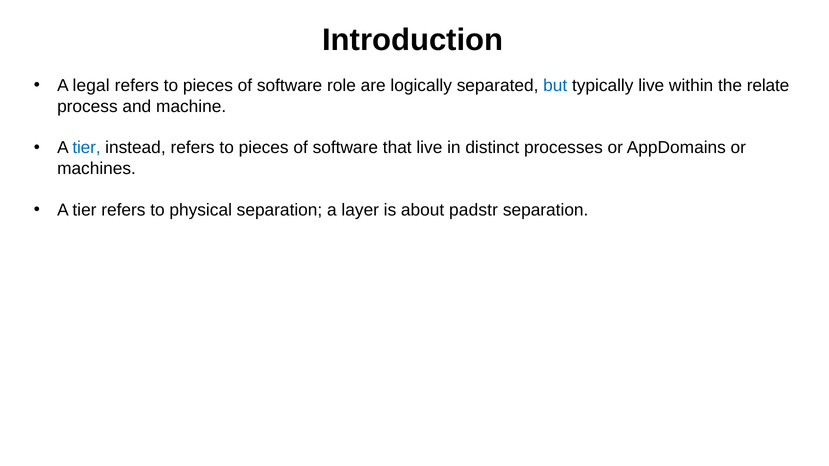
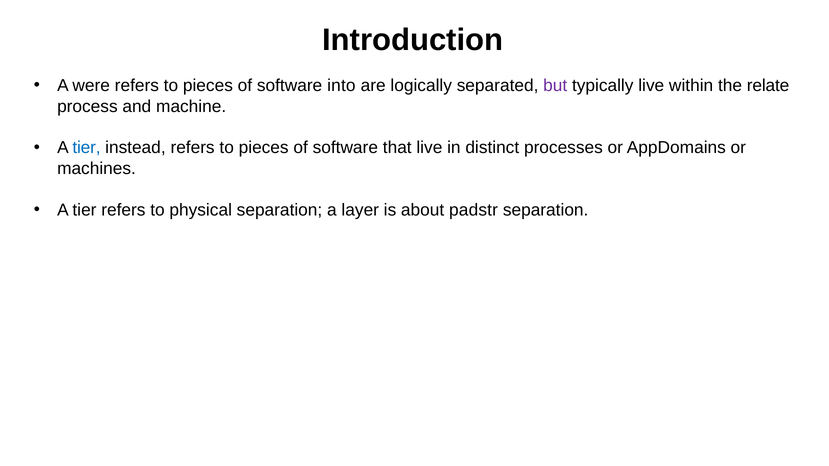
legal: legal -> were
role: role -> into
but colour: blue -> purple
